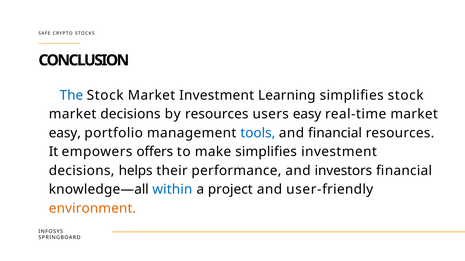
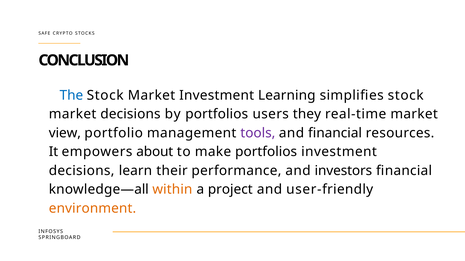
by resources: resources -> portfolios
users easy: easy -> they
easy at (65, 133): easy -> view
tools colour: blue -> purple
offers: offers -> about
make simplifies: simplifies -> portfolios
helps: helps -> learn
within colour: blue -> orange
